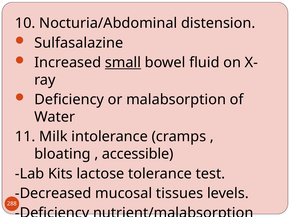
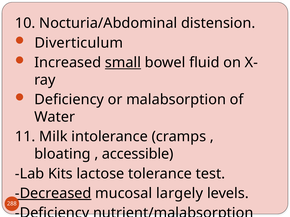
Sulfasalazine: Sulfasalazine -> Diverticulum
Decreased underline: none -> present
tissues: tissues -> largely
